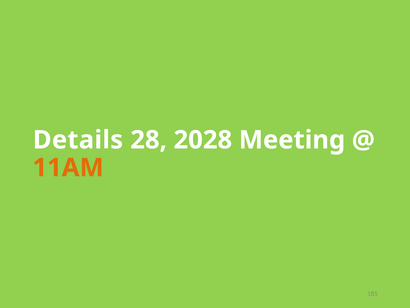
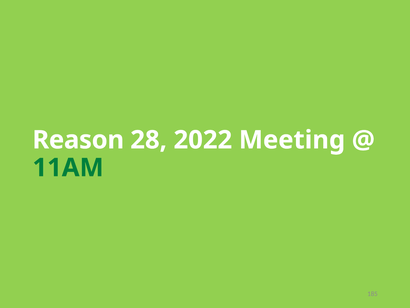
Details: Details -> Reason
2028: 2028 -> 2022
11AM colour: orange -> green
